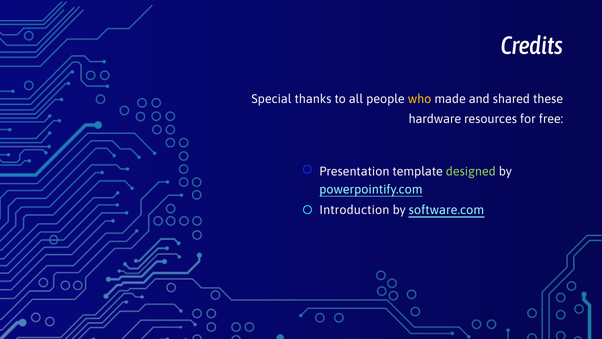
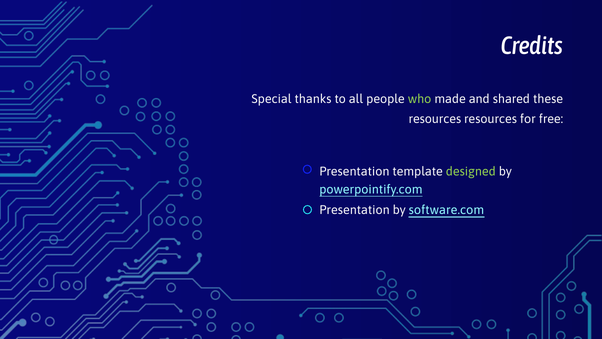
who colour: yellow -> light green
hardware at (435, 119): hardware -> resources
Introduction at (354, 210): Introduction -> Presentation
